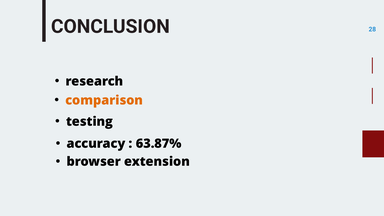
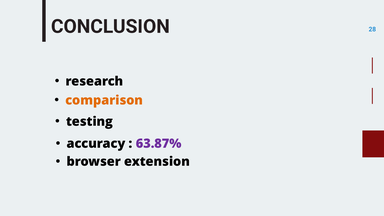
63.87% colour: black -> purple
